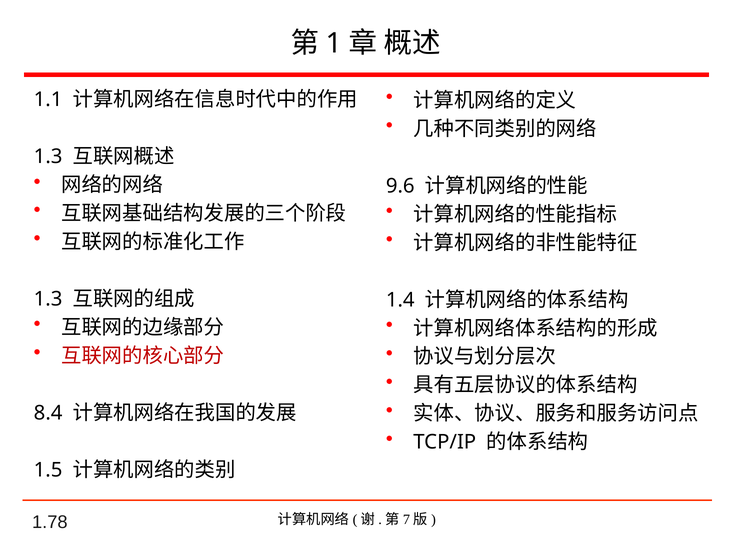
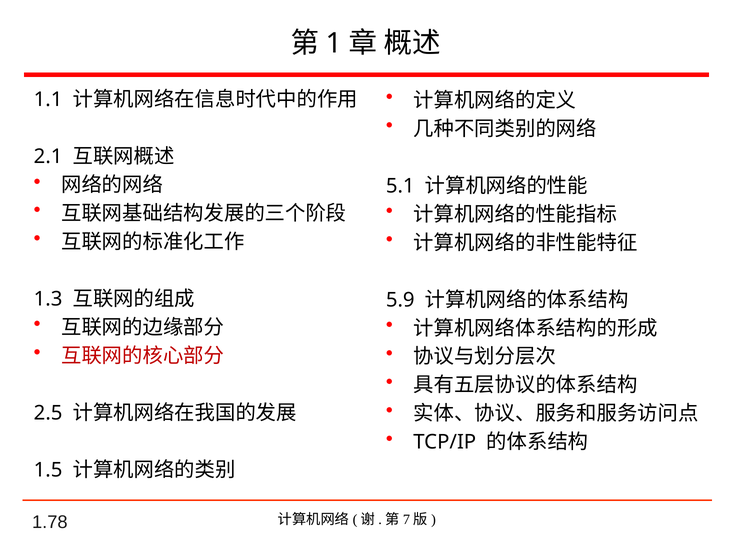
1.3 at (48, 157): 1.3 -> 2.1
9.6: 9.6 -> 5.1
1.4: 1.4 -> 5.9
8.4: 8.4 -> 2.5
